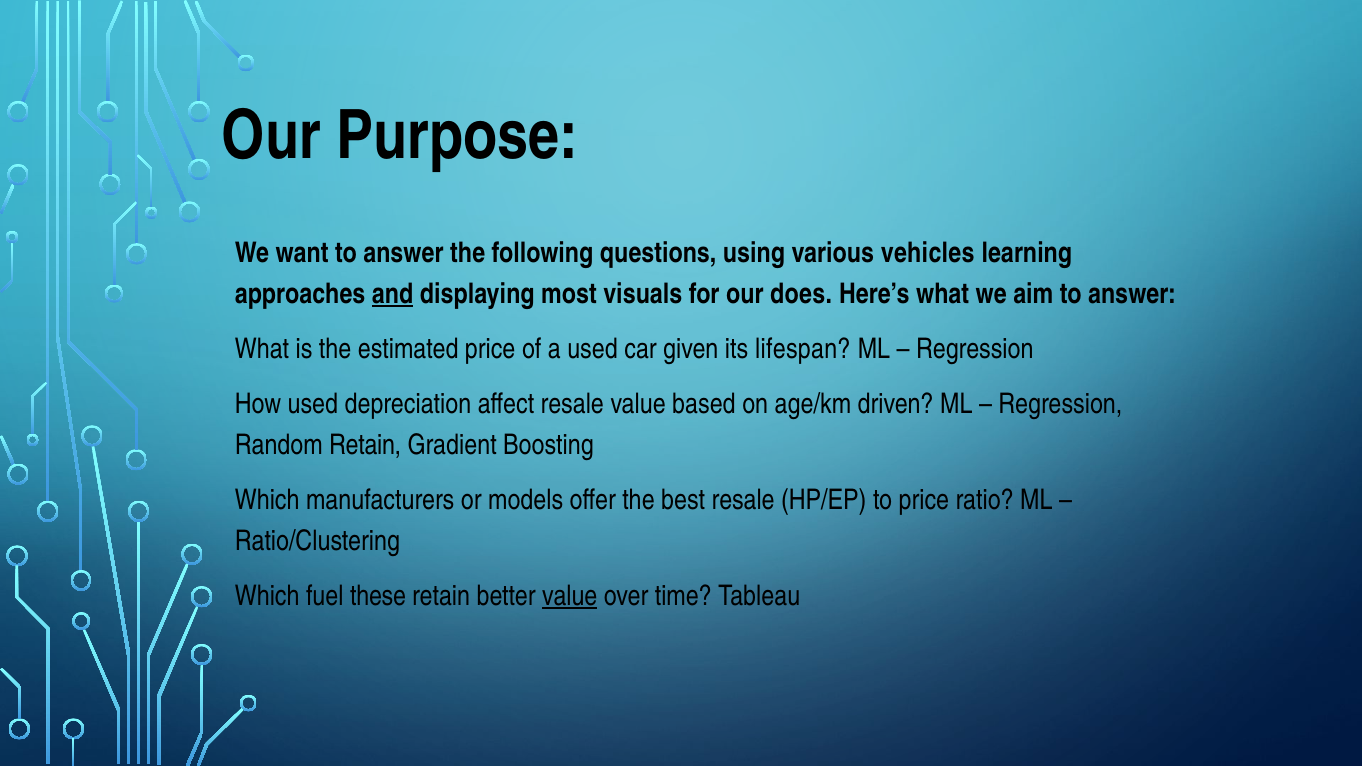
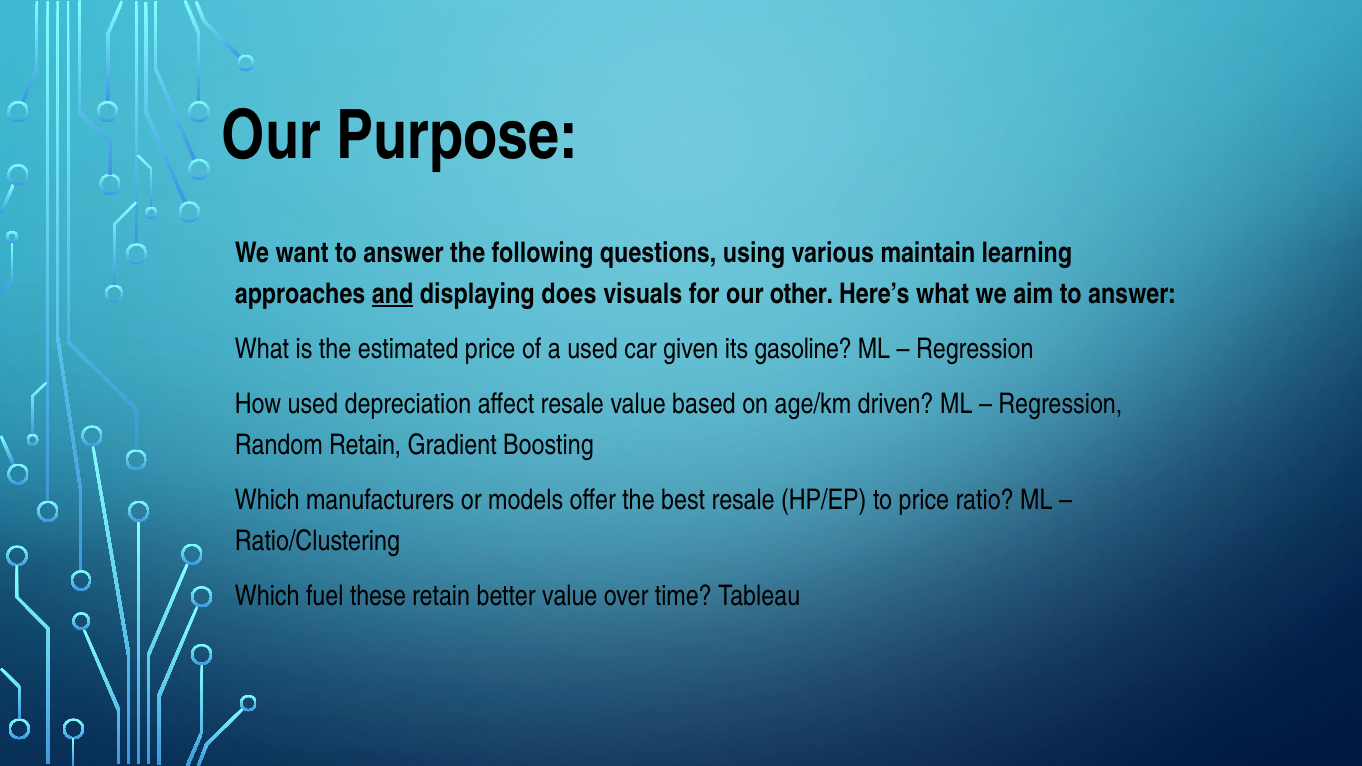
vehicles: vehicles -> maintain
most: most -> does
does: does -> other
lifespan: lifespan -> gasoline
value at (570, 596) underline: present -> none
